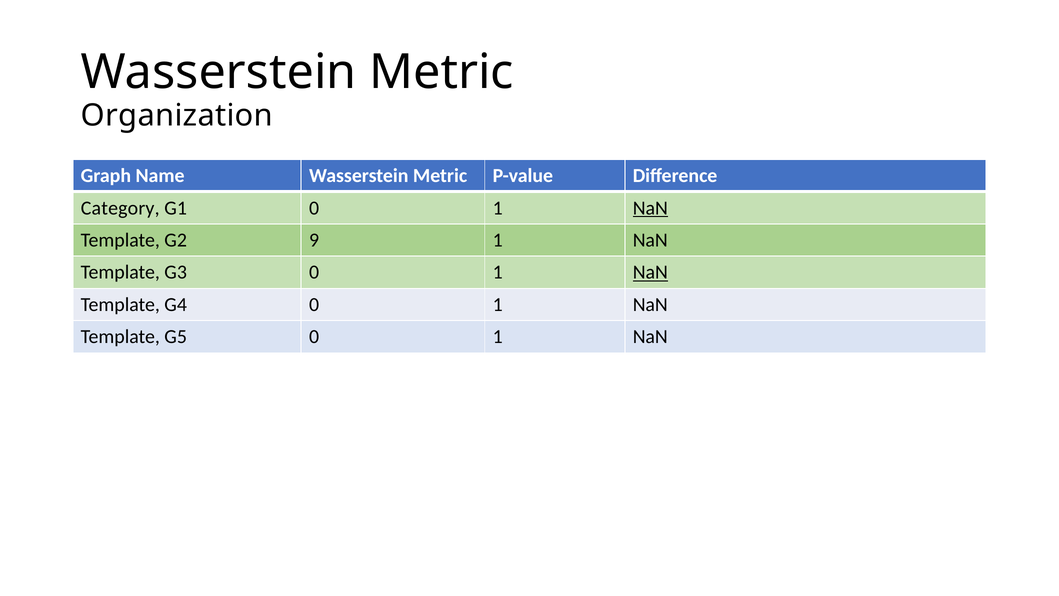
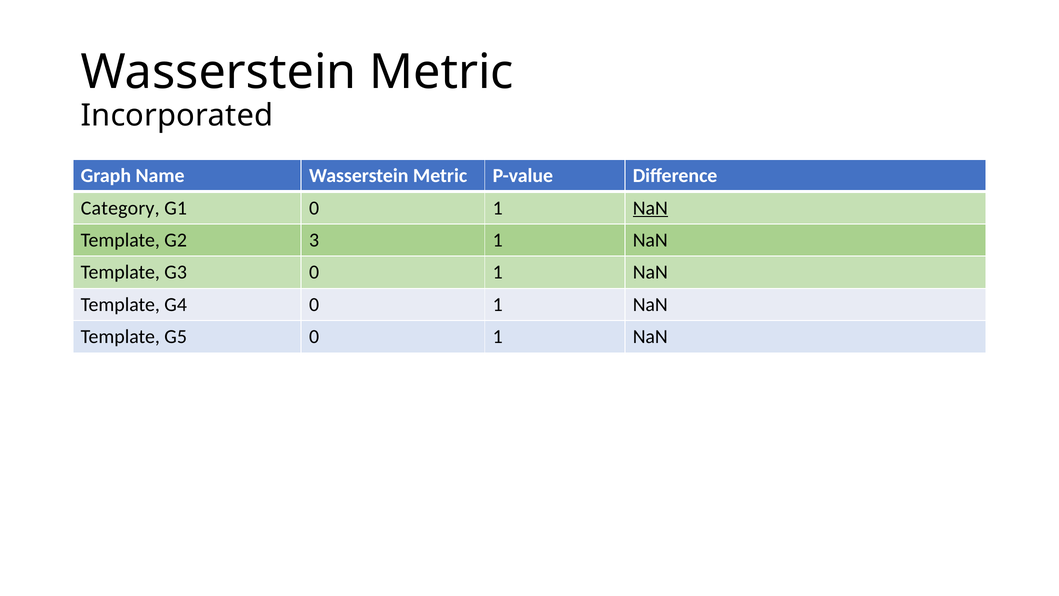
Organization: Organization -> Incorporated
9: 9 -> 3
NaN at (650, 272) underline: present -> none
